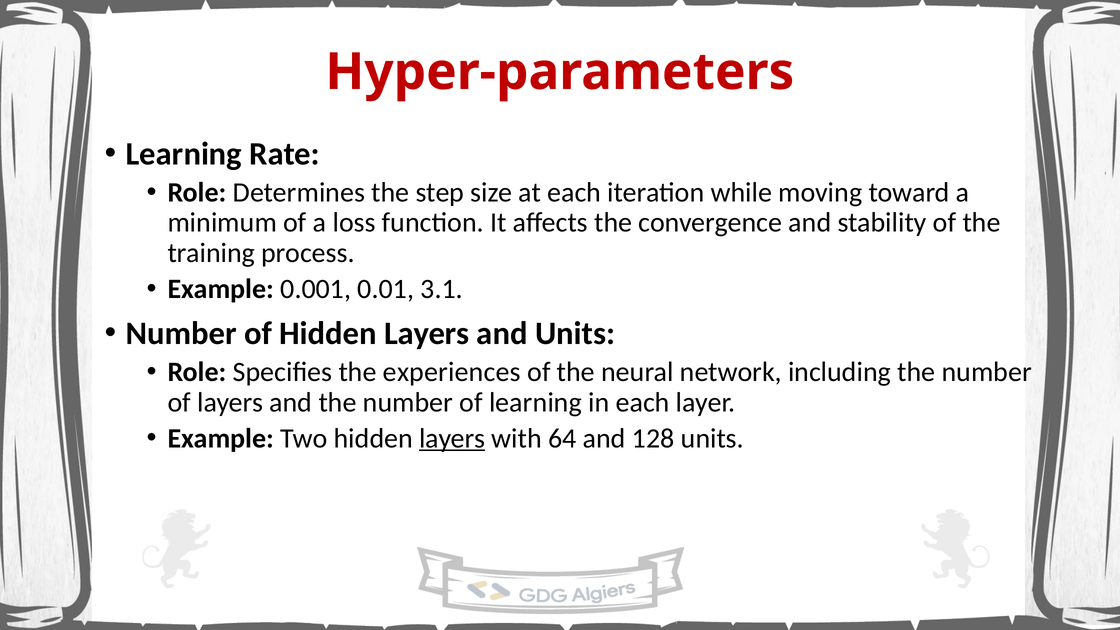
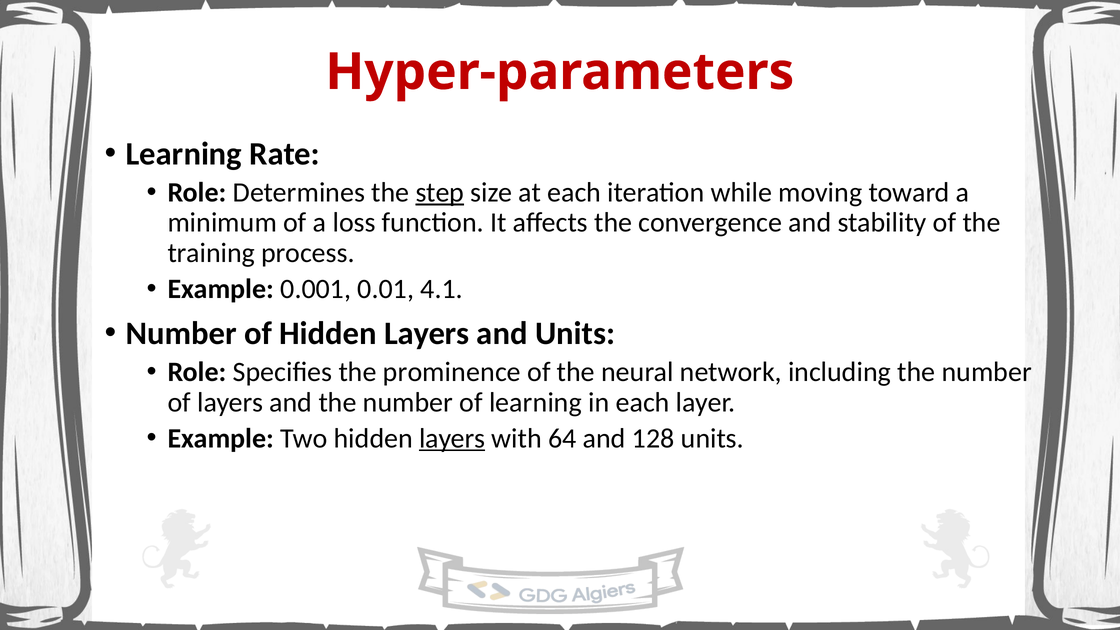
step underline: none -> present
3.1: 3.1 -> 4.1
experiences: experiences -> prominence
